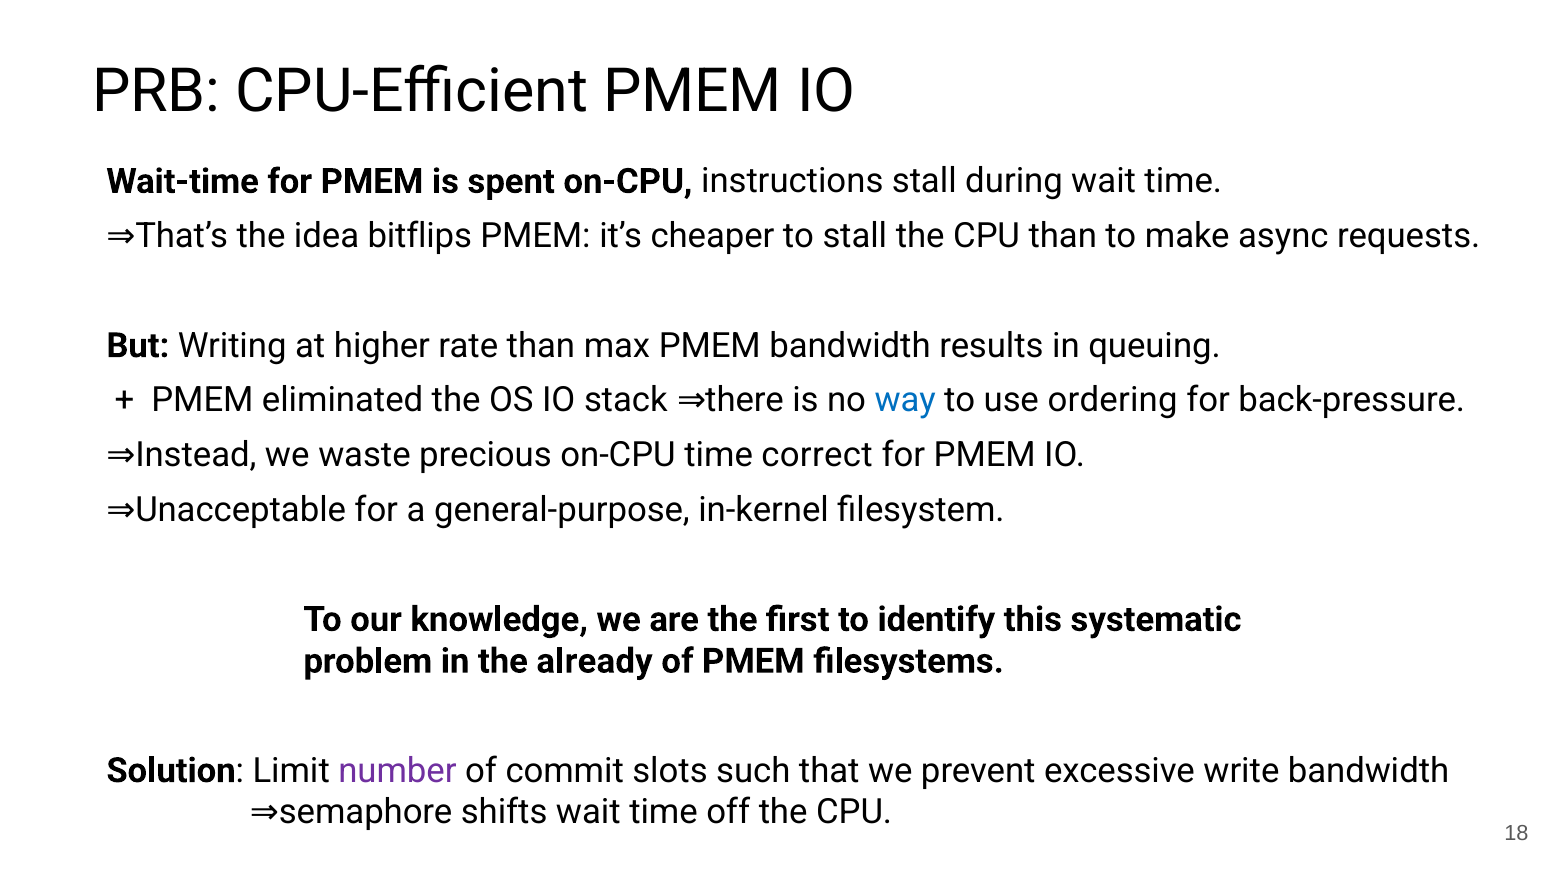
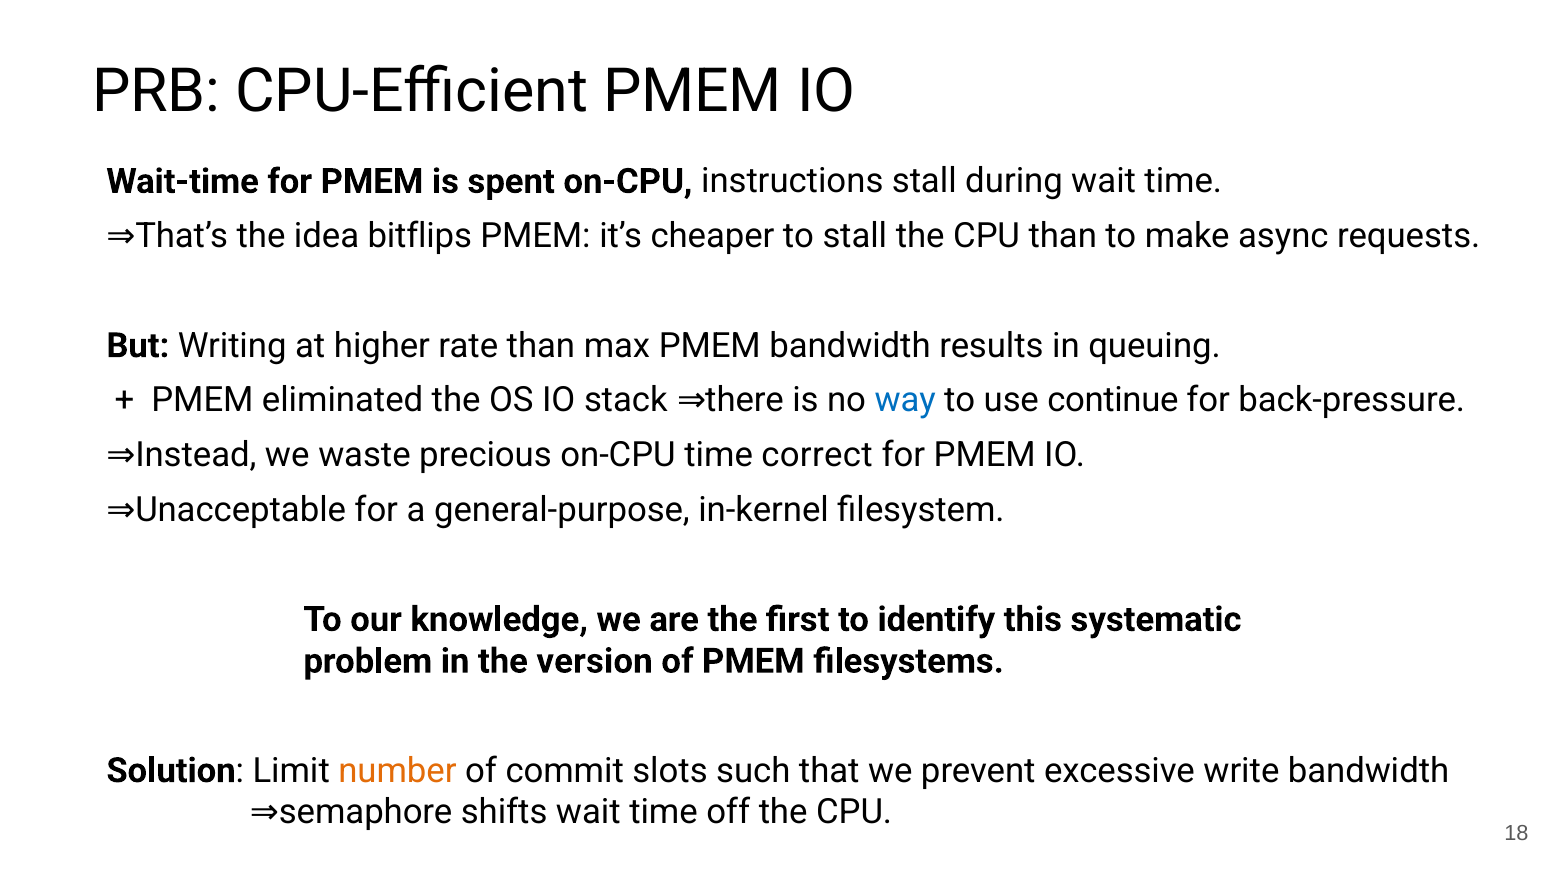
ordering: ordering -> continue
already: already -> version
number colour: purple -> orange
